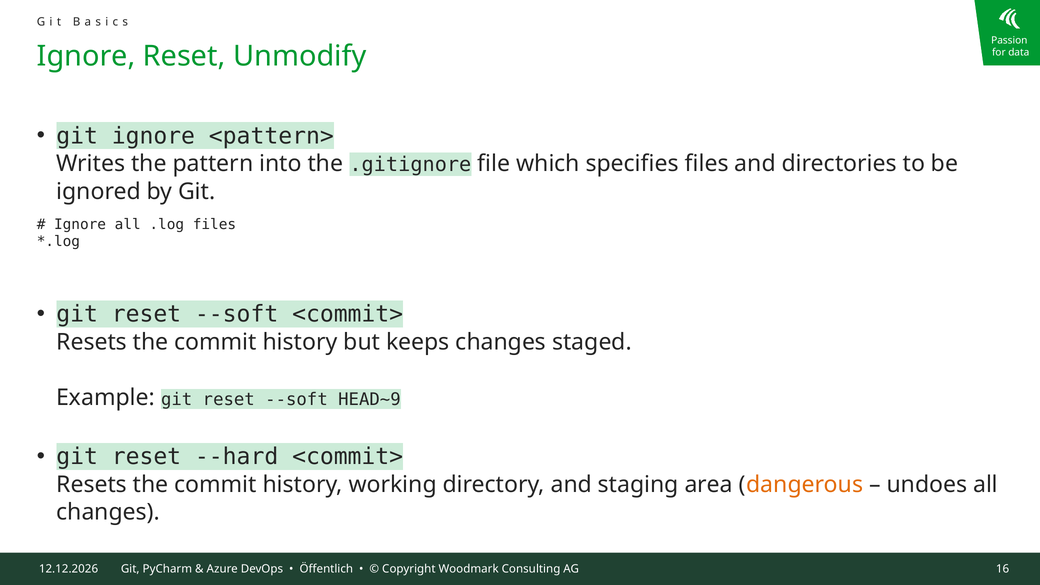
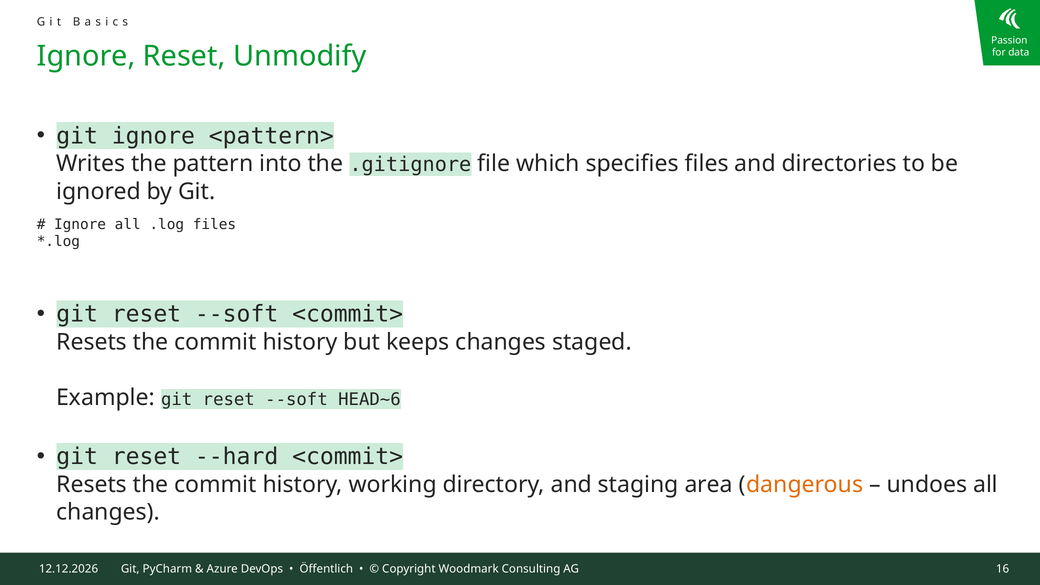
HEAD~9: HEAD~9 -> HEAD~6
